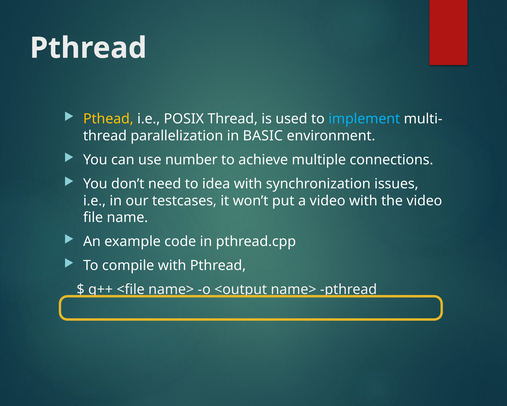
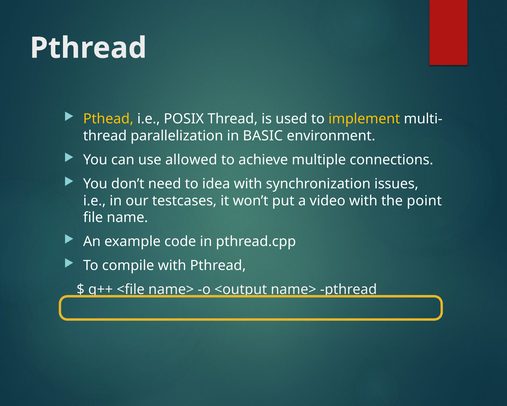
implement colour: light blue -> yellow
number: number -> allowed
the video: video -> point
